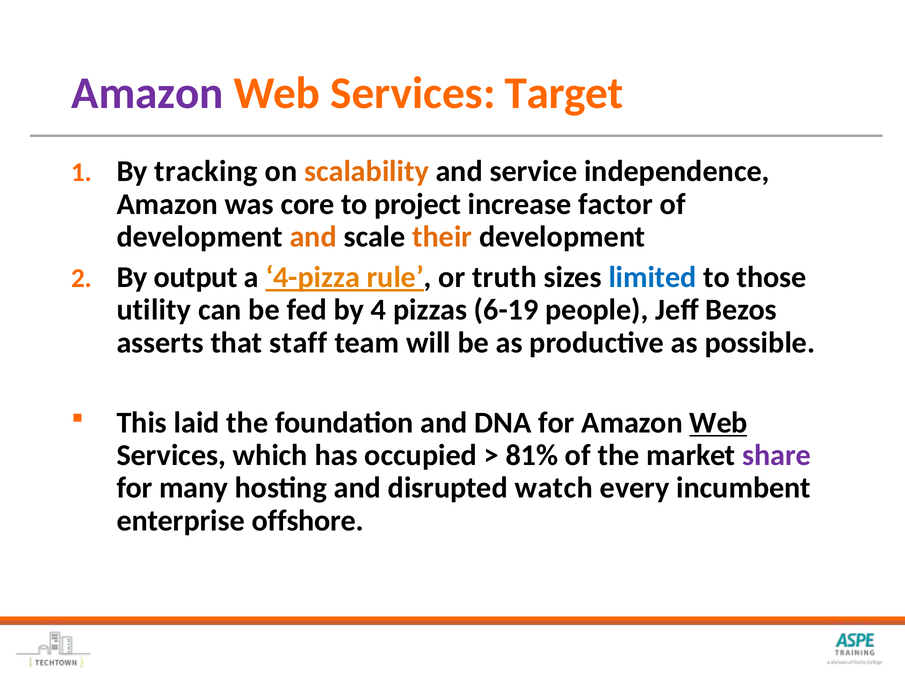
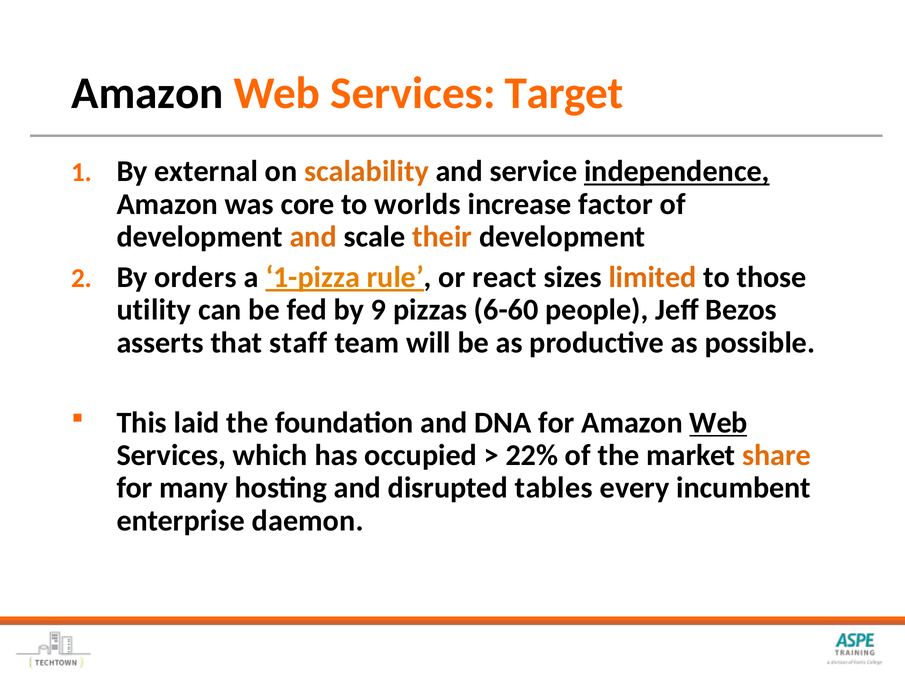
Amazon at (147, 93) colour: purple -> black
tracking: tracking -> external
independence underline: none -> present
project: project -> worlds
output: output -> orders
4-pizza: 4-pizza -> 1-pizza
truth: truth -> react
limited colour: blue -> orange
4: 4 -> 9
6-19: 6-19 -> 6-60
81%: 81% -> 22%
share colour: purple -> orange
watch: watch -> tables
offshore: offshore -> daemon
